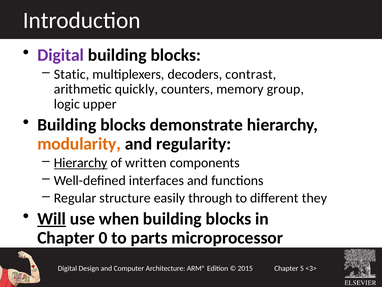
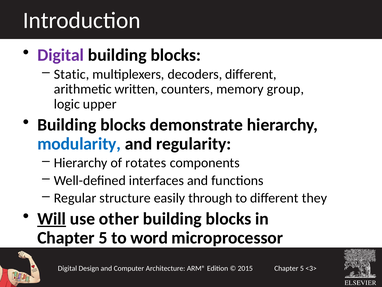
decoders contrast: contrast -> different
quickly: quickly -> written
modularity colour: orange -> blue
Hierarchy at (81, 163) underline: present -> none
written: written -> rotates
when: when -> other
0 at (103, 237): 0 -> 5
parts: parts -> word
